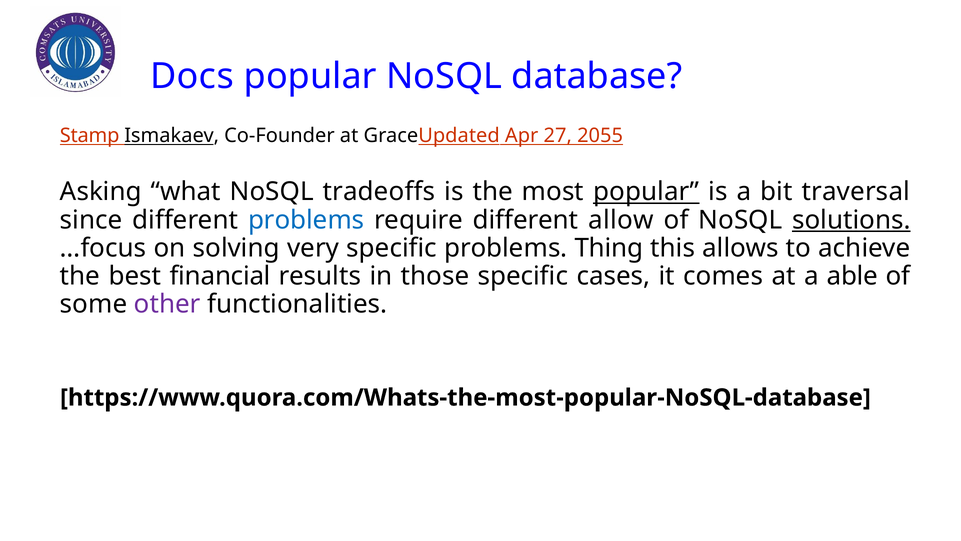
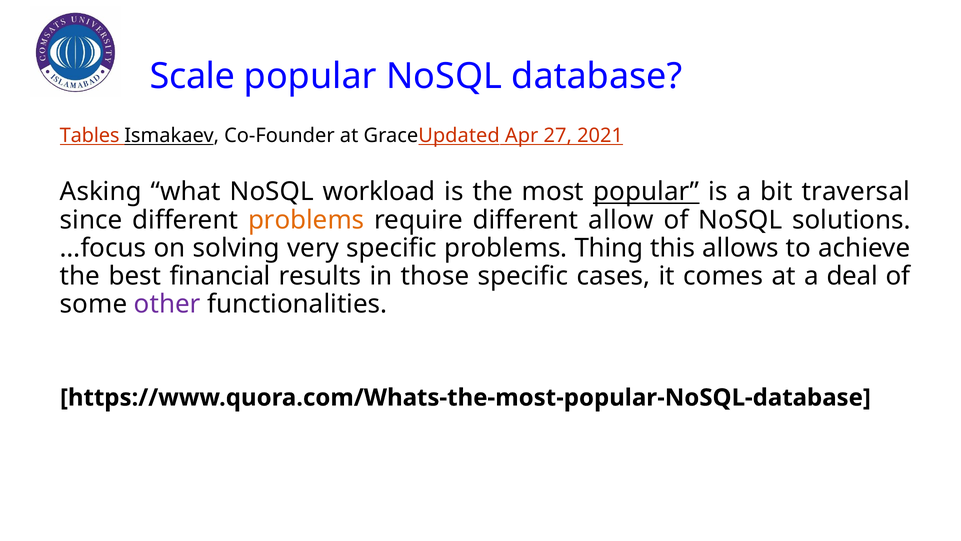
Docs: Docs -> Scale
Stamp: Stamp -> Tables
2055: 2055 -> 2021
tradeoffs: tradeoffs -> workload
problems at (306, 220) colour: blue -> orange
solutions underline: present -> none
able: able -> deal
